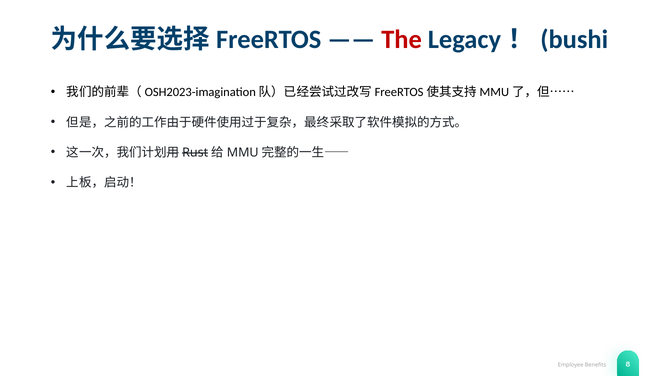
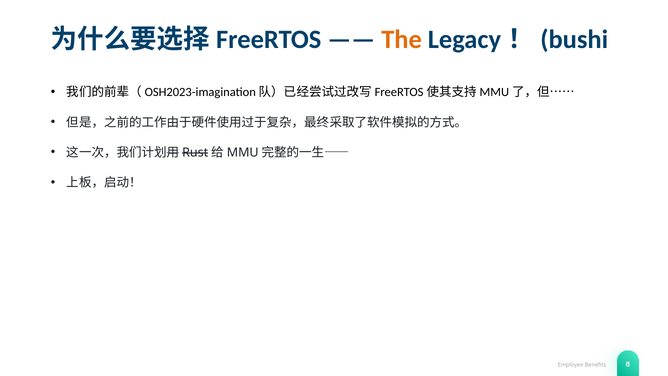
The colour: red -> orange
